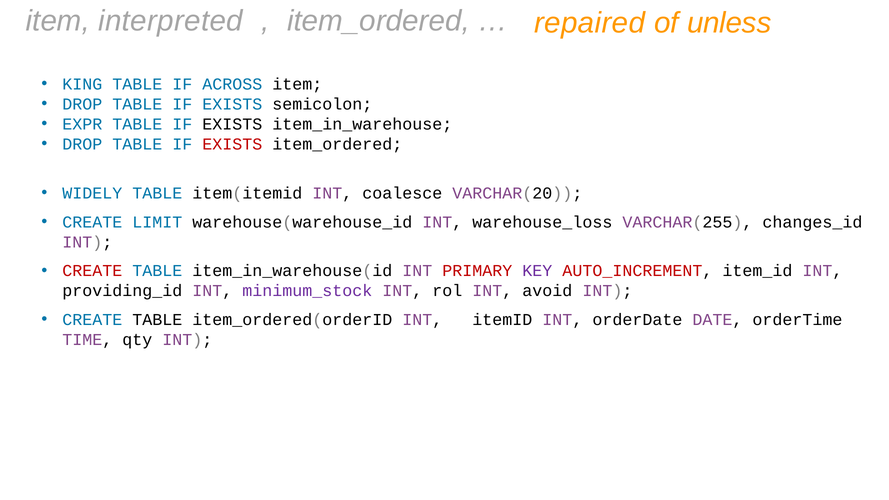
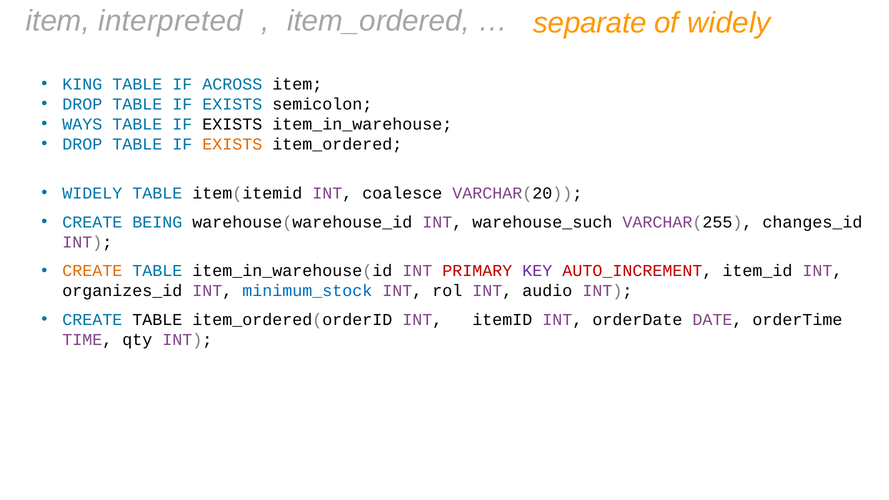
repaired: repaired -> separate
of unless: unless -> widely
EXPR: EXPR -> WAYS
EXISTS at (232, 144) colour: red -> orange
LIMIT: LIMIT -> BEING
warehouse_loss: warehouse_loss -> warehouse_such
CREATE at (92, 271) colour: red -> orange
providing_id: providing_id -> organizes_id
minimum_stock colour: purple -> blue
avoid: avoid -> audio
